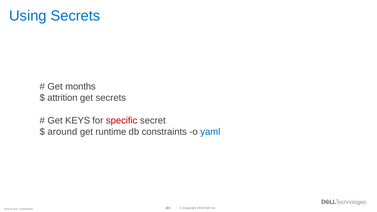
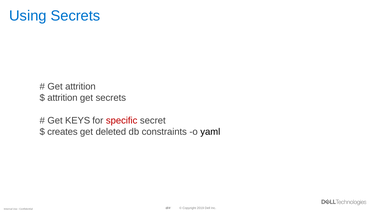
Get months: months -> attrition
around: around -> creates
runtime: runtime -> deleted
yaml colour: blue -> black
